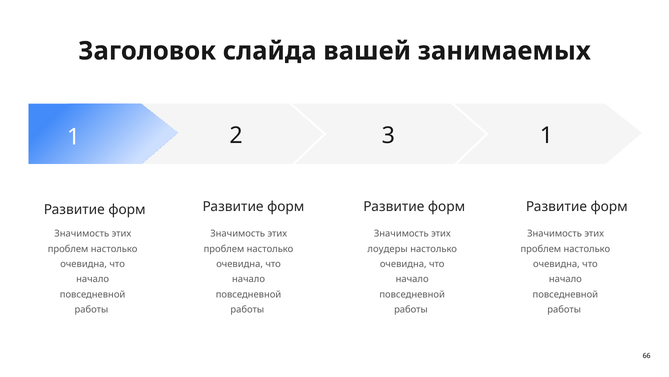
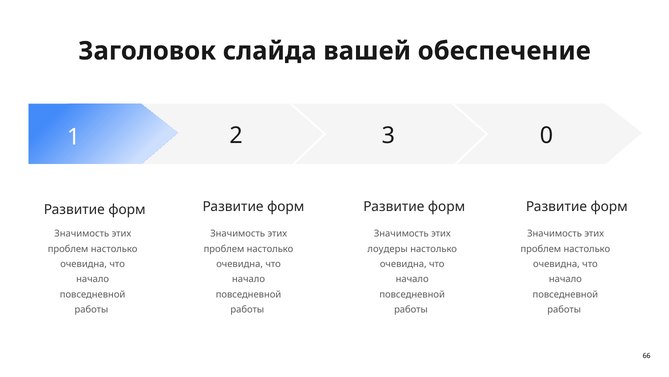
занимаемых: занимаемых -> обеспечение
3 1: 1 -> 0
